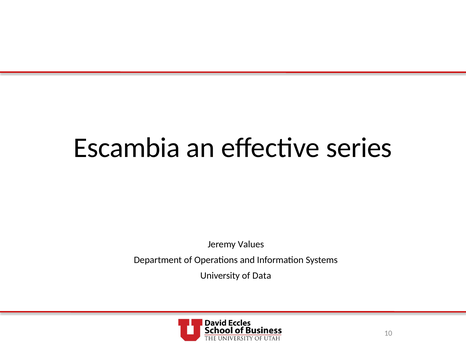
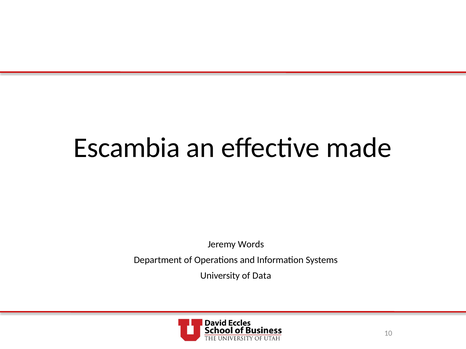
series: series -> made
Values: Values -> Words
